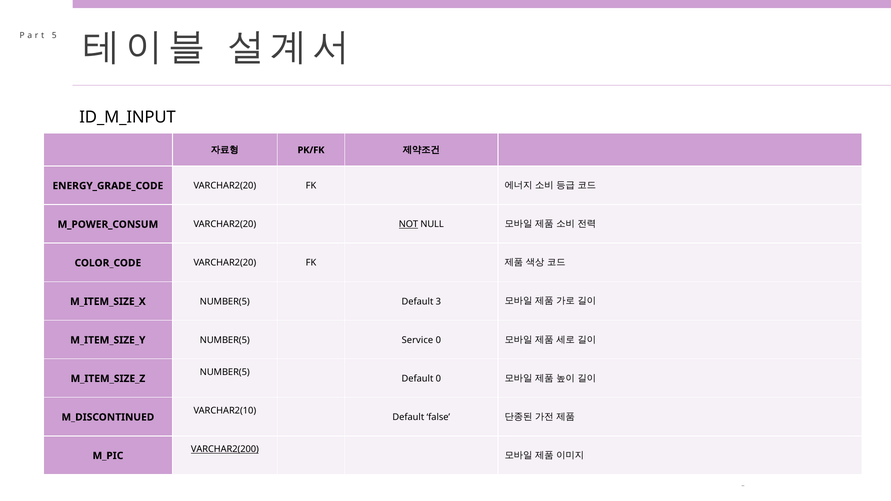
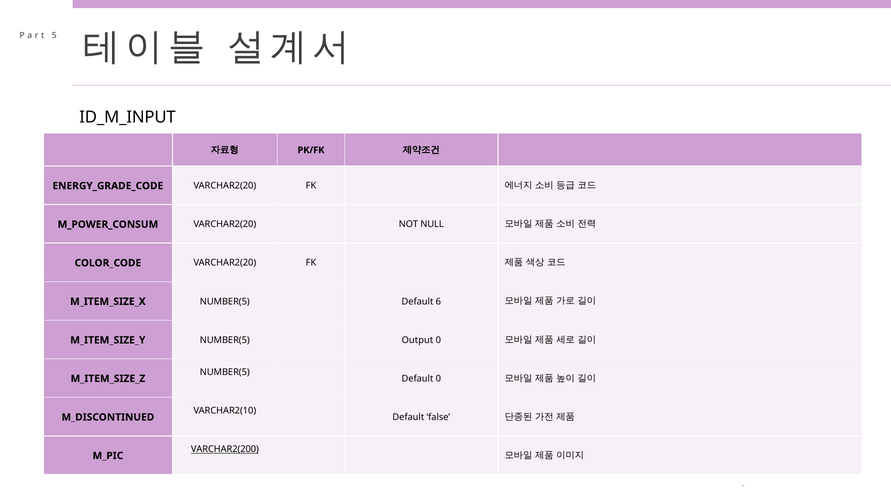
NOT underline: present -> none
3: 3 -> 6
Service: Service -> Output
